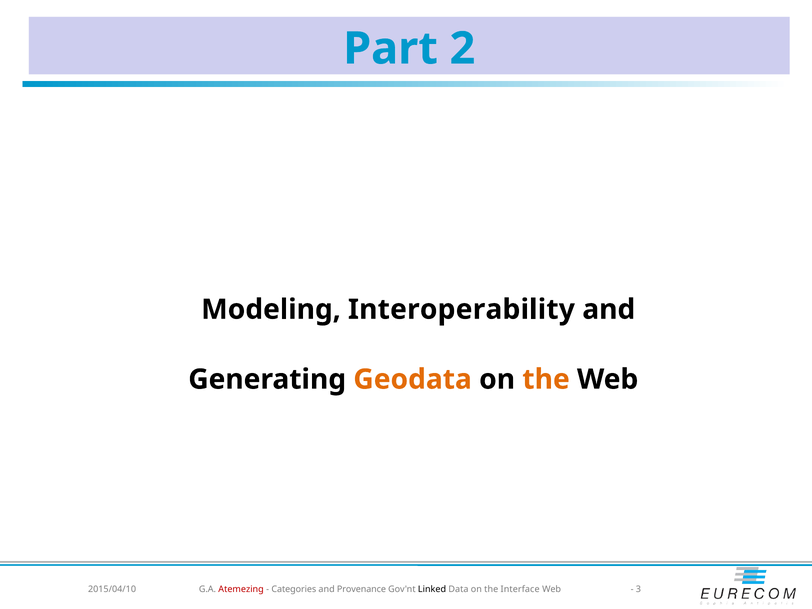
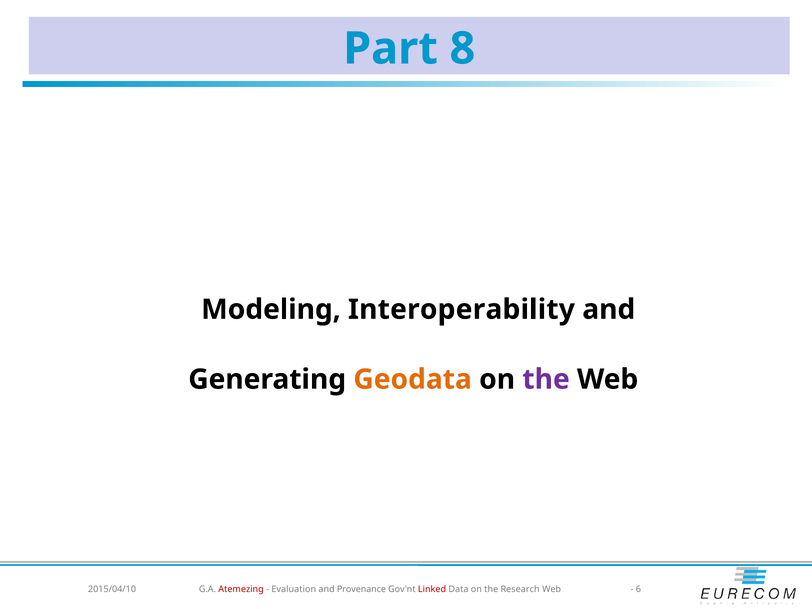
2: 2 -> 8
the at (546, 379) colour: orange -> purple
Categories: Categories -> Evaluation
Linked colour: black -> red
Interface: Interface -> Research
3: 3 -> 6
